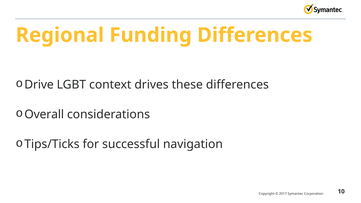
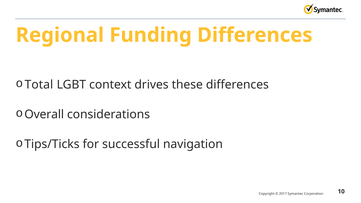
Drive: Drive -> Total
